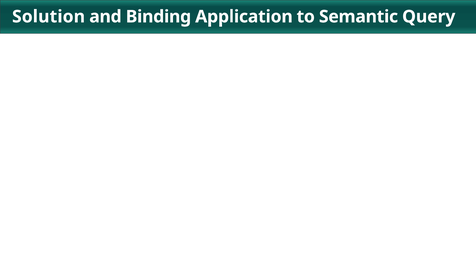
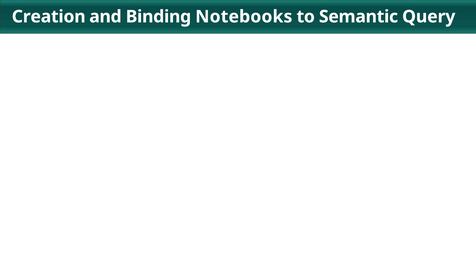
Solution: Solution -> Creation
Application: Application -> Notebooks
